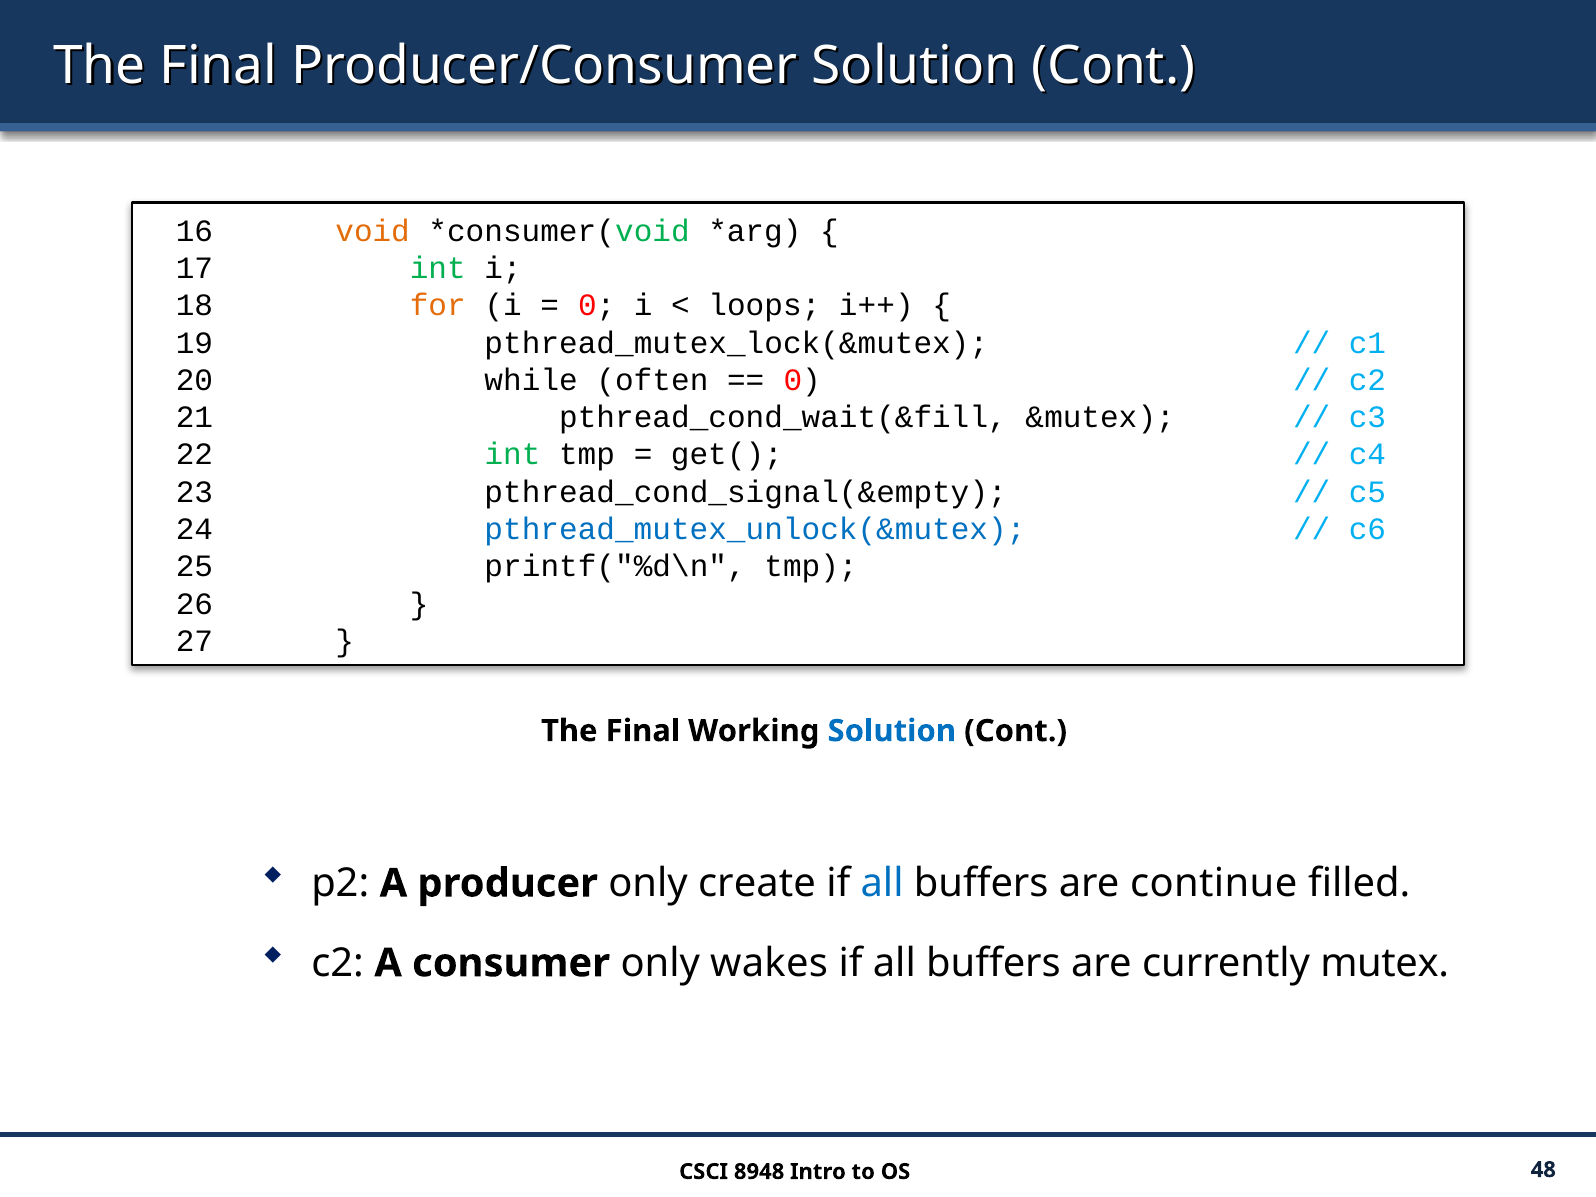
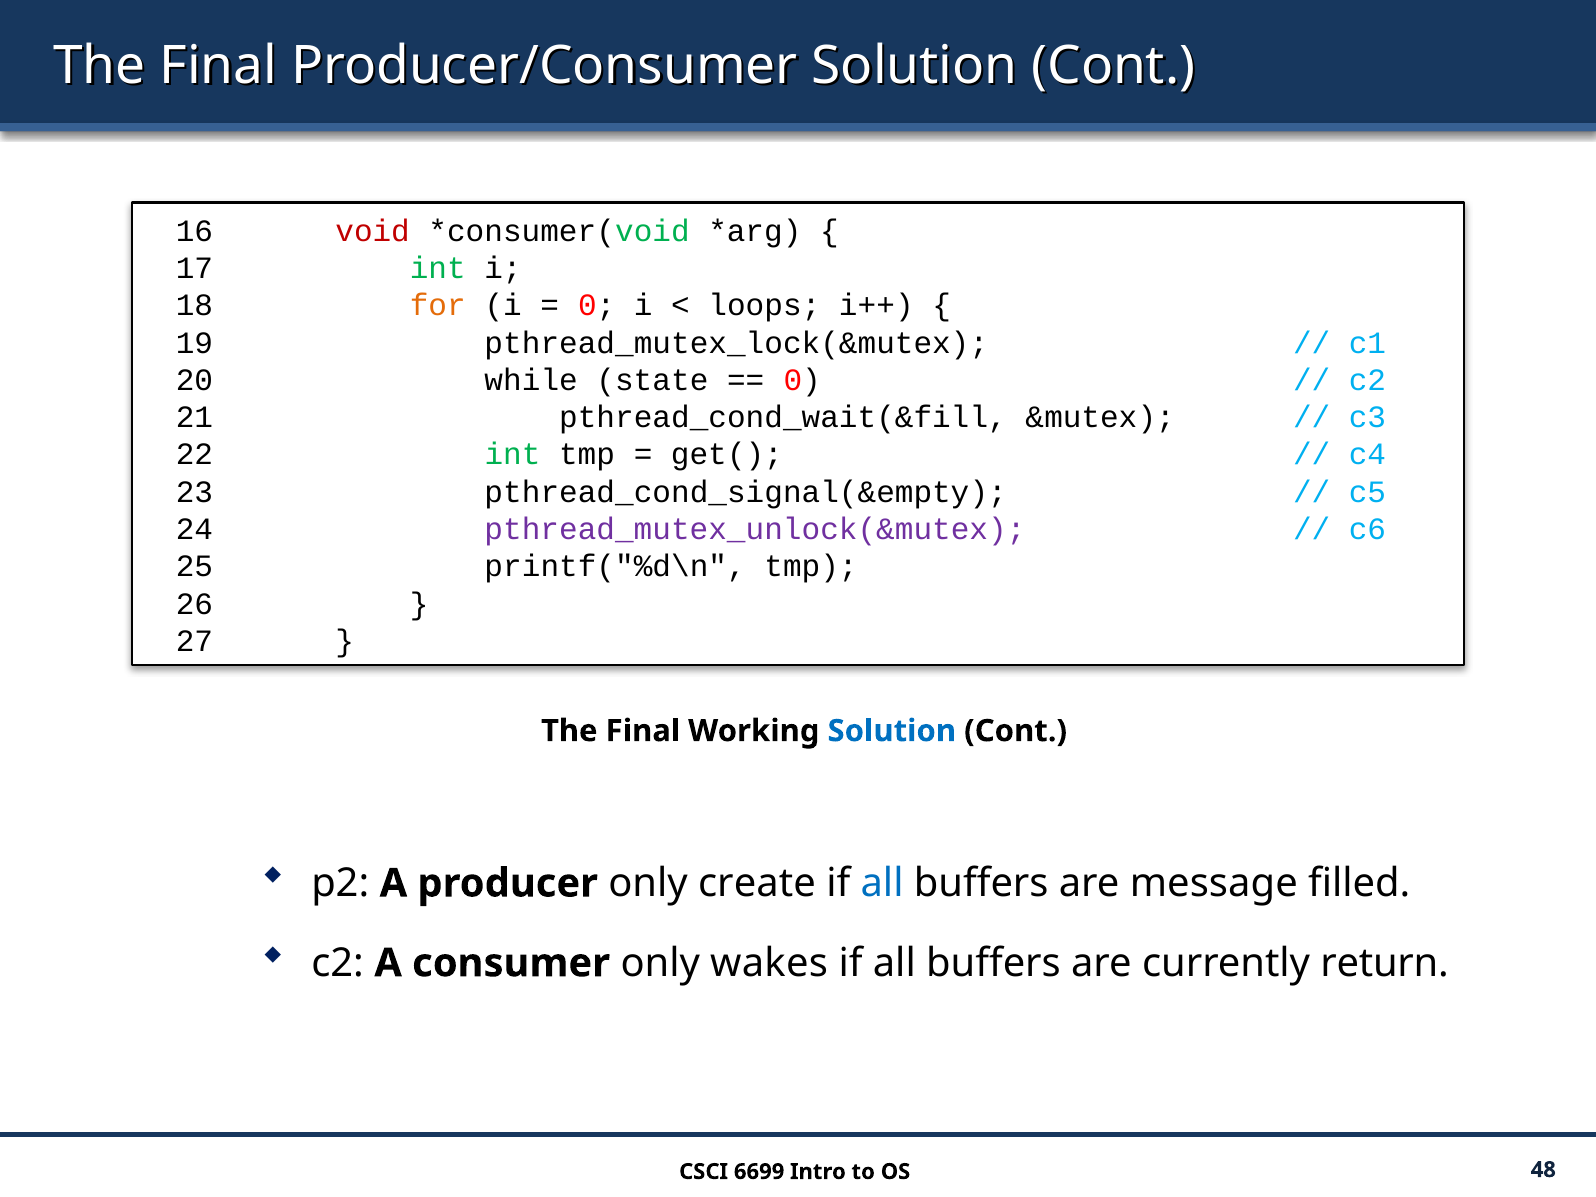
void colour: orange -> red
often: often -> state
pthread_mutex_unlock(&mutex colour: blue -> purple
continue: continue -> message
mutex: mutex -> return
8948: 8948 -> 6699
